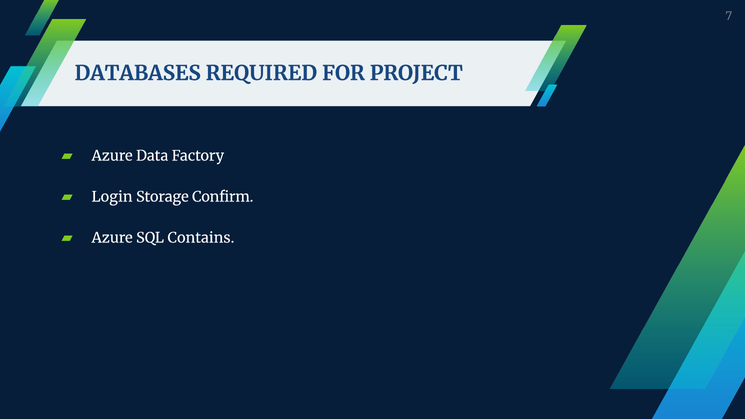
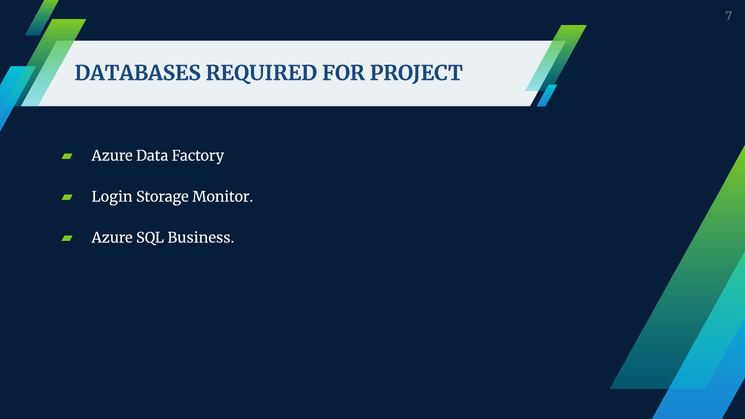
Confirm: Confirm -> Monitor
Contains: Contains -> Business
